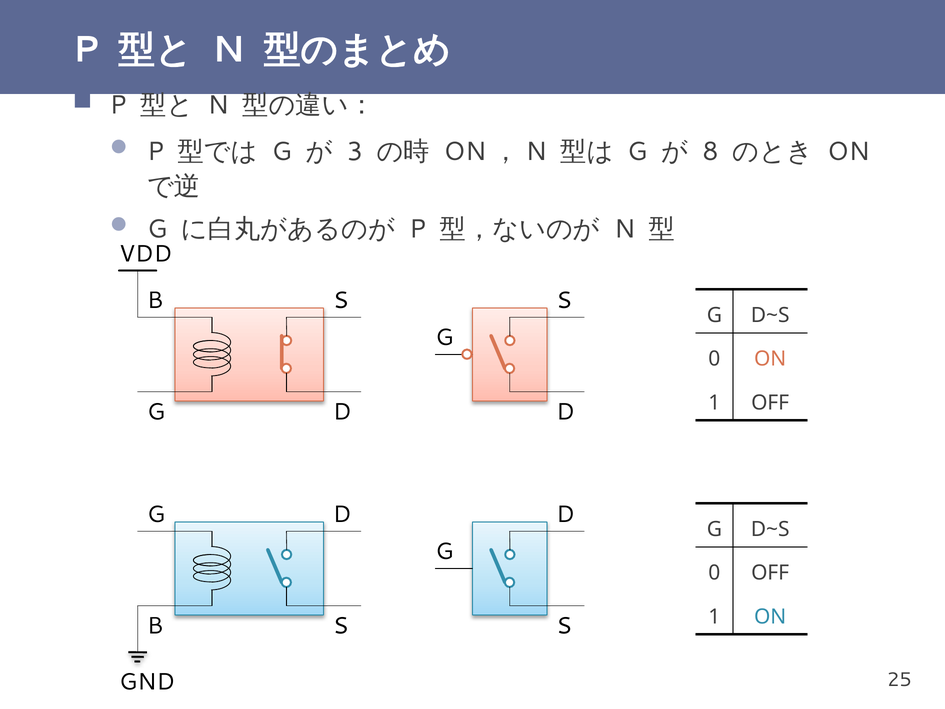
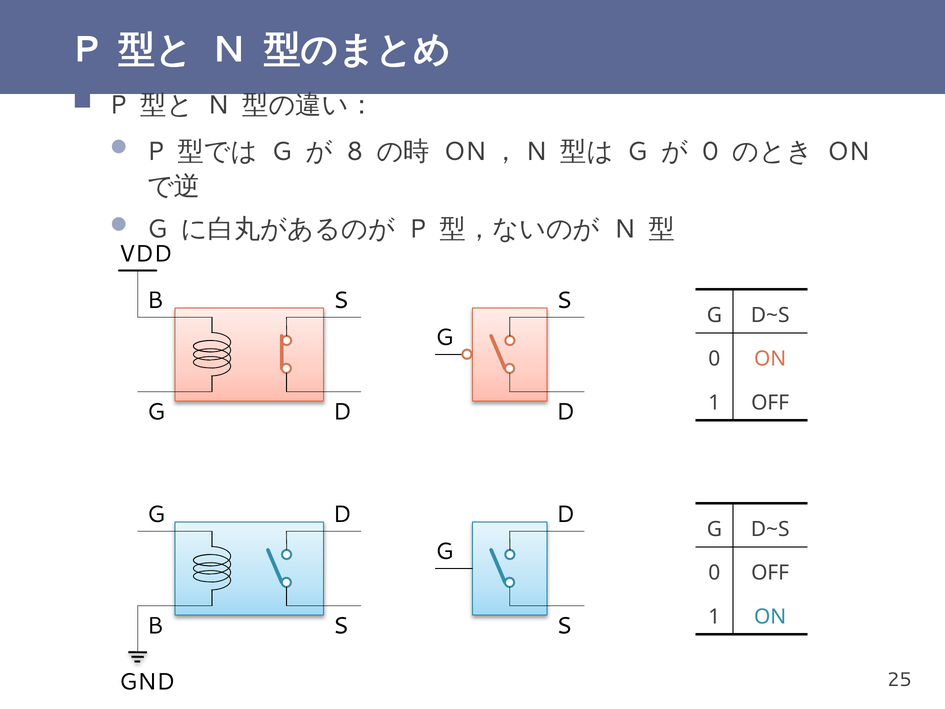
3: 3 -> 8
8 at (711, 152): 8 -> 0
